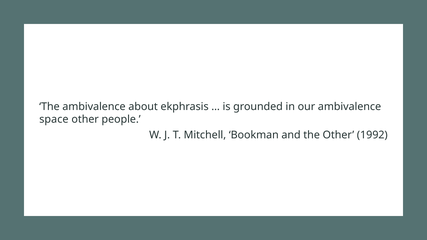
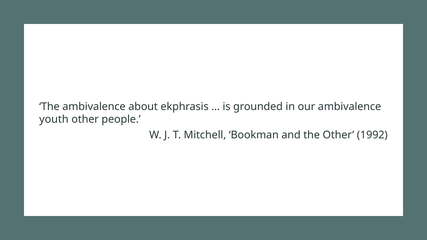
space: space -> youth
